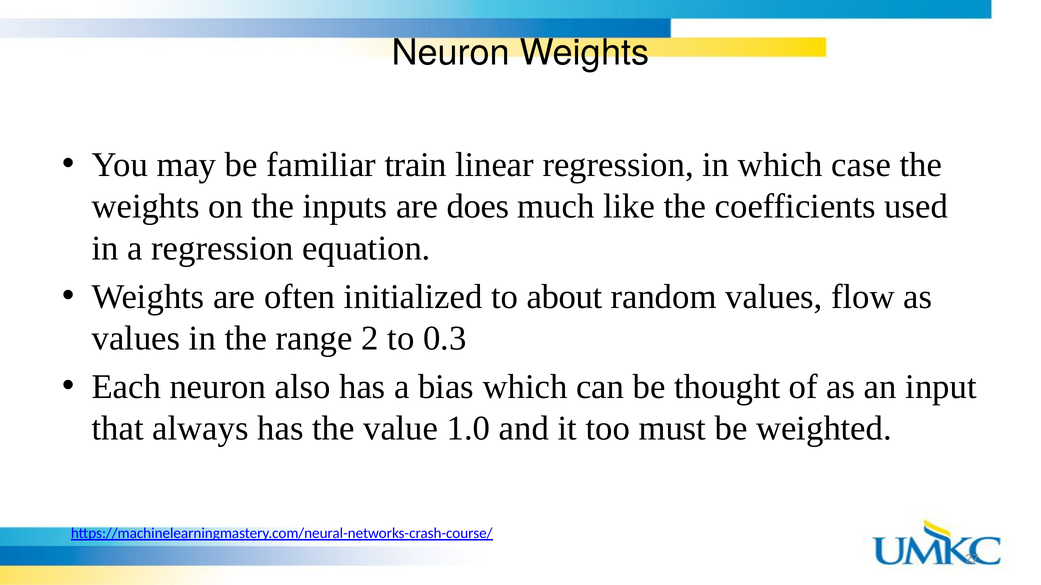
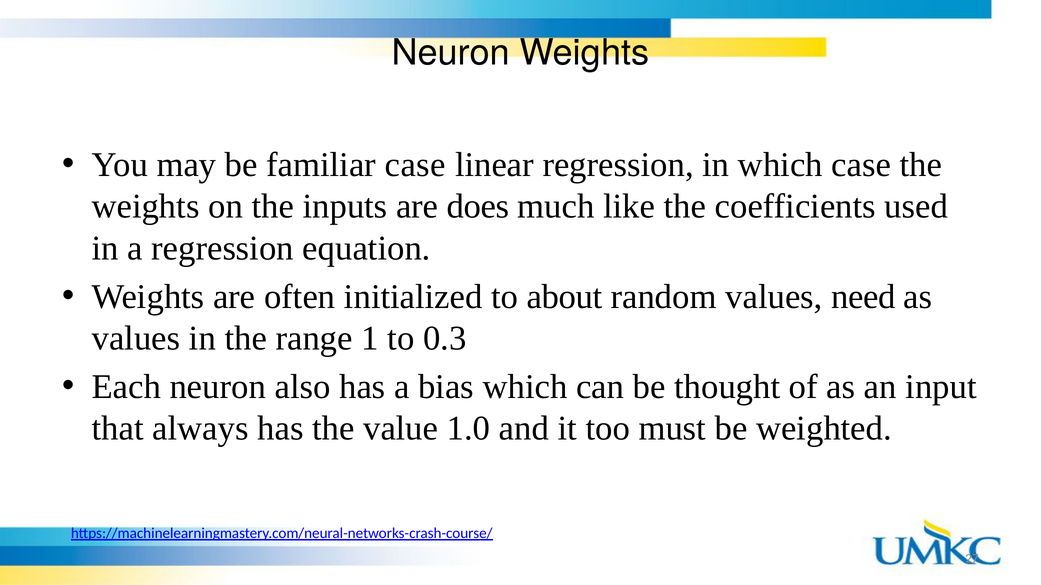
familiar train: train -> case
flow: flow -> need
2: 2 -> 1
